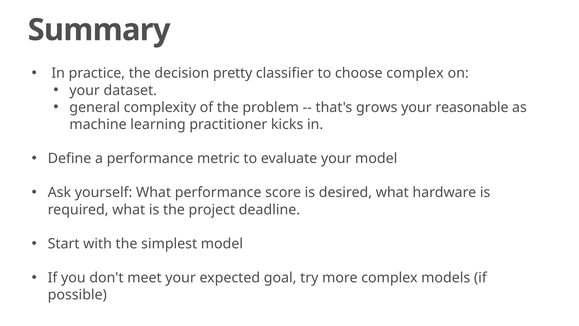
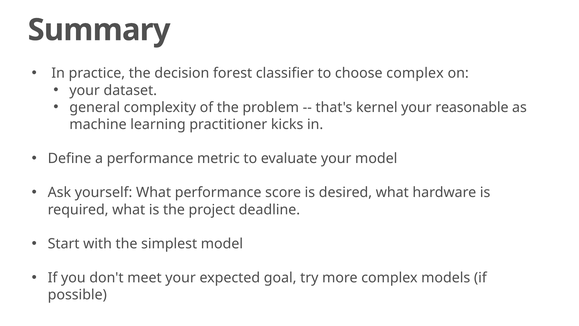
pretty: pretty -> forest
grows: grows -> kernel
